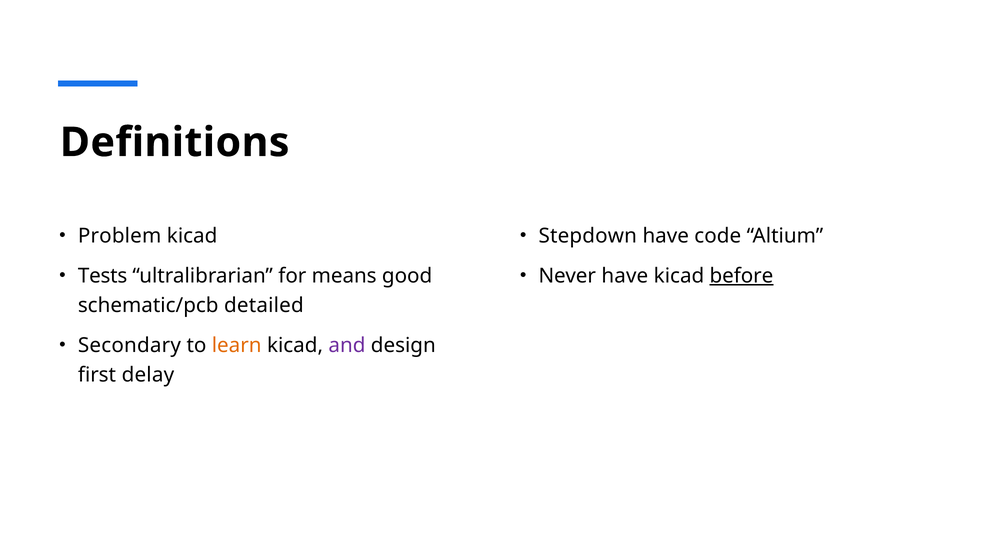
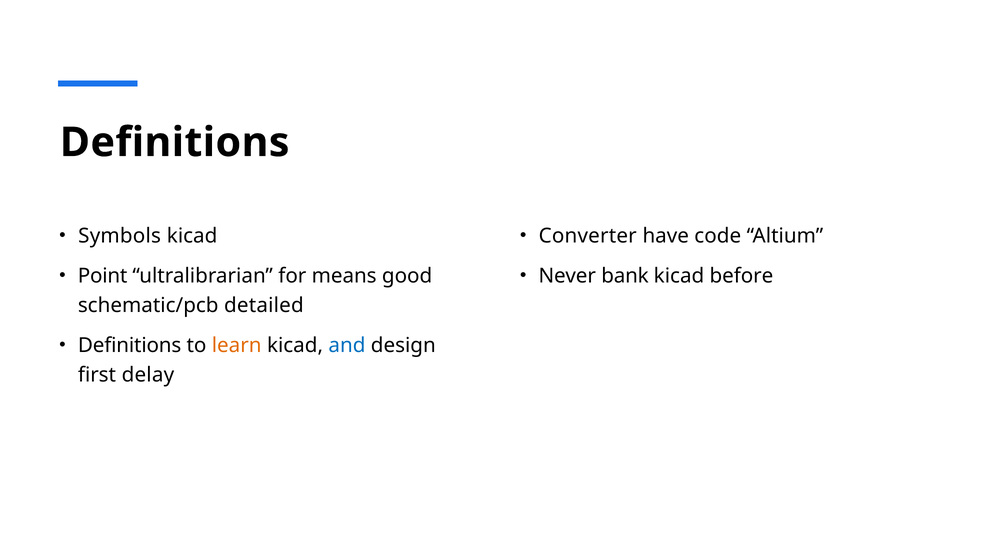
Problem: Problem -> Symbols
Stepdown: Stepdown -> Converter
Tests: Tests -> Point
Never have: have -> bank
before underline: present -> none
Secondary at (129, 346): Secondary -> Definitions
and colour: purple -> blue
